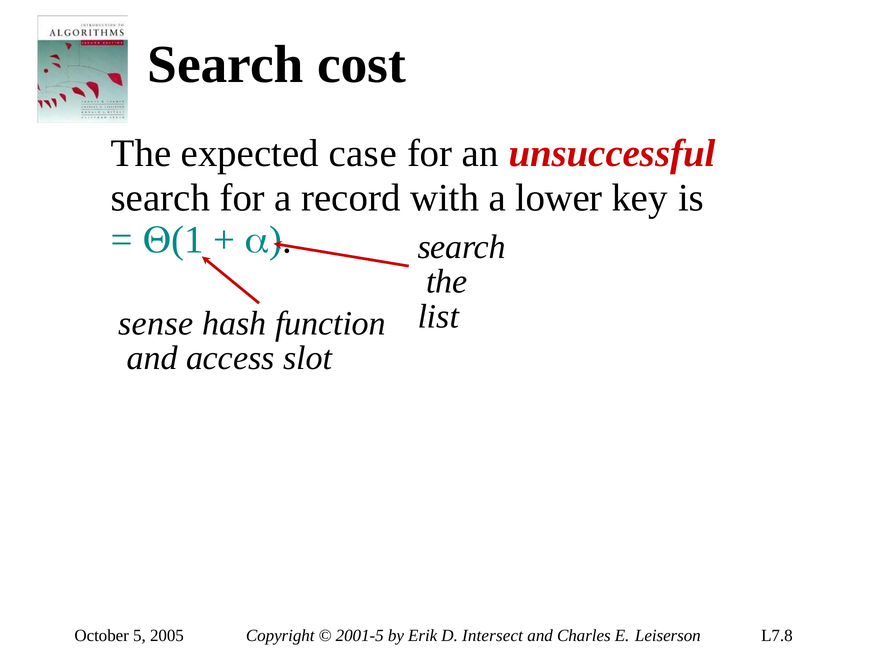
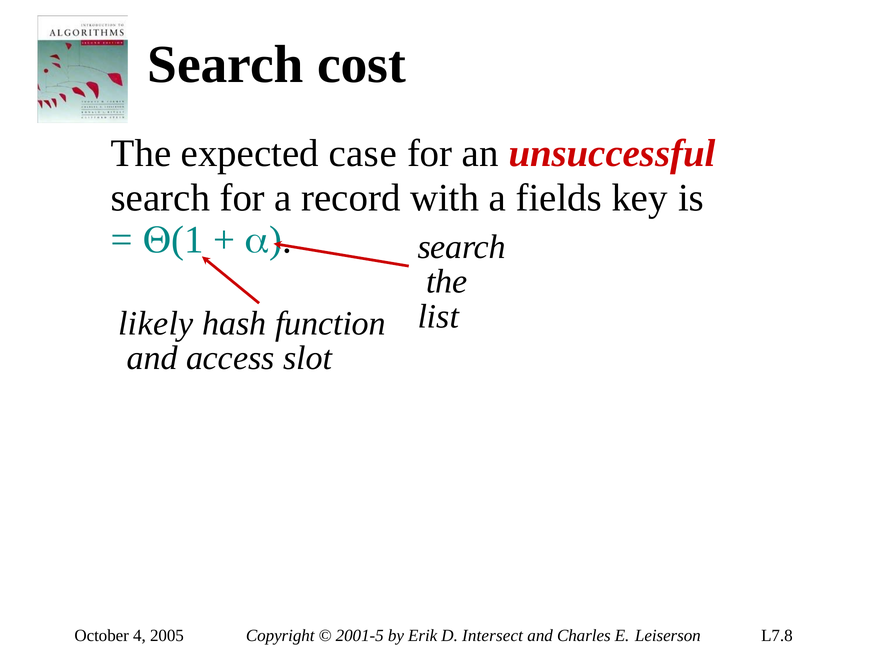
lower: lower -> fields
sense: sense -> likely
5: 5 -> 4
